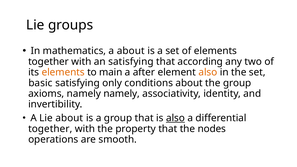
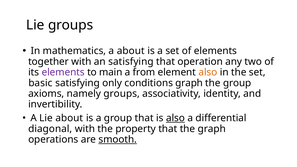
according: according -> operation
elements at (63, 72) colour: orange -> purple
after: after -> from
conditions about: about -> graph
namely namely: namely -> groups
together at (50, 129): together -> diagonal
the nodes: nodes -> graph
smooth underline: none -> present
